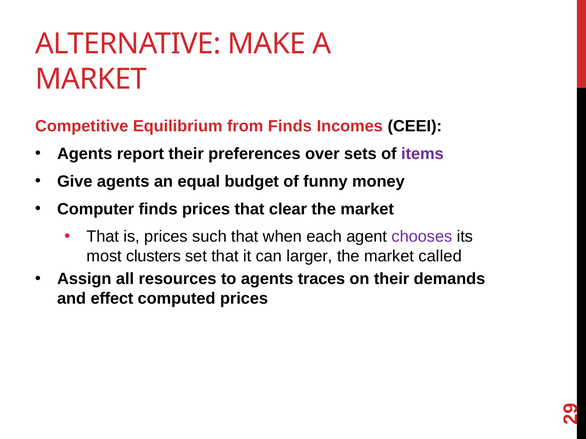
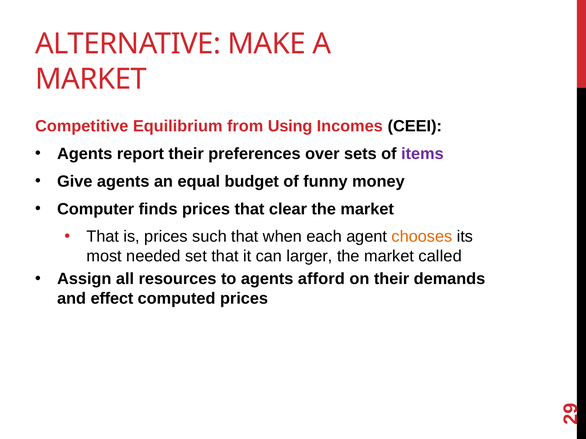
from Finds: Finds -> Using
chooses colour: purple -> orange
clusters: clusters -> needed
traces: traces -> afford
